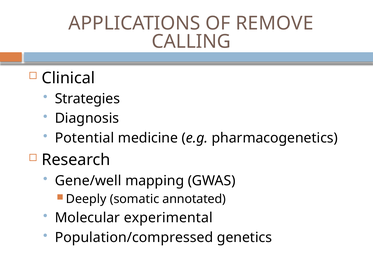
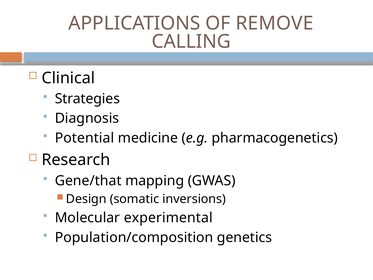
Gene/well: Gene/well -> Gene/that
Deeply: Deeply -> Design
annotated: annotated -> inversions
Population/compressed: Population/compressed -> Population/composition
